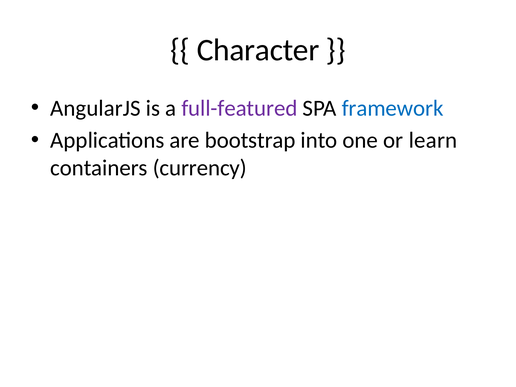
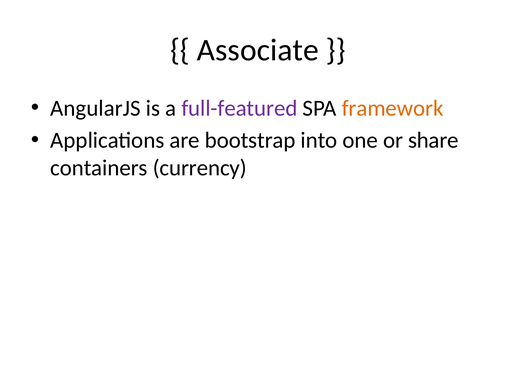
Character: Character -> Associate
framework colour: blue -> orange
learn: learn -> share
